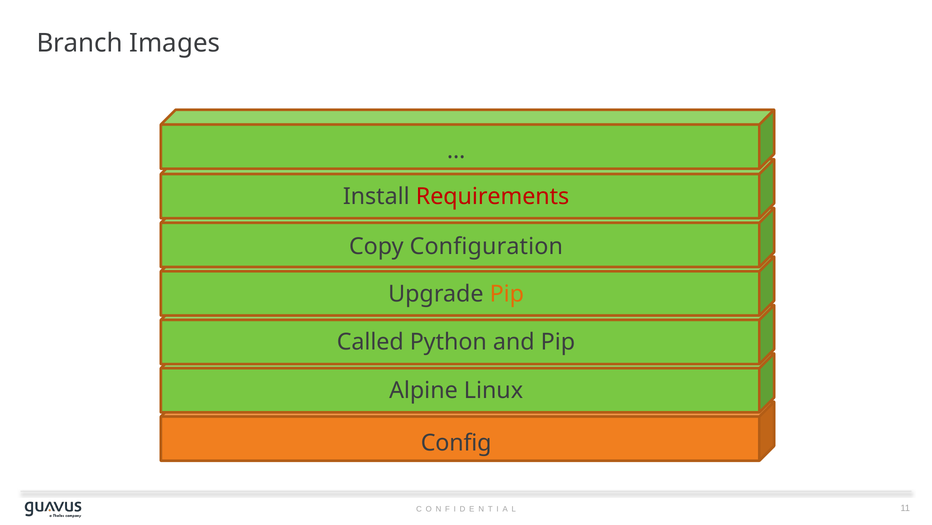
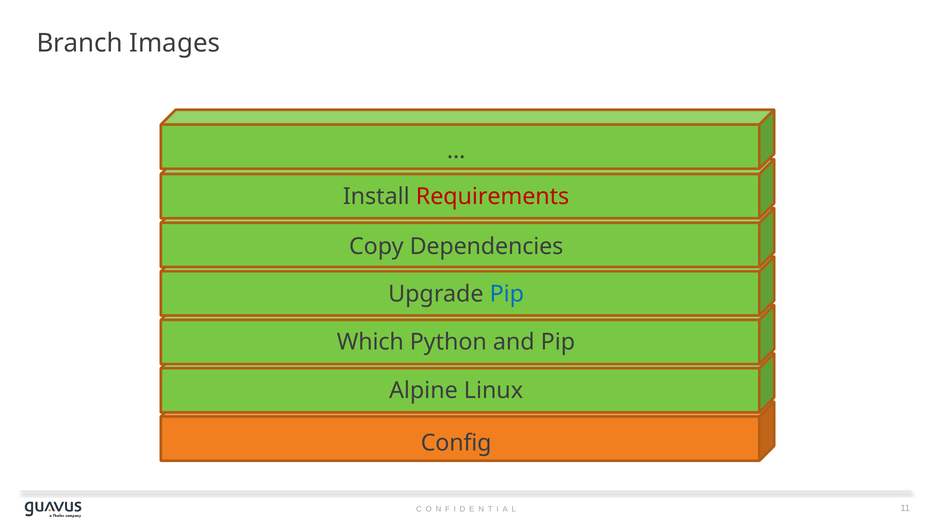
Configuration: Configuration -> Dependencies
Pip at (507, 293) colour: orange -> blue
Called: Called -> Which
